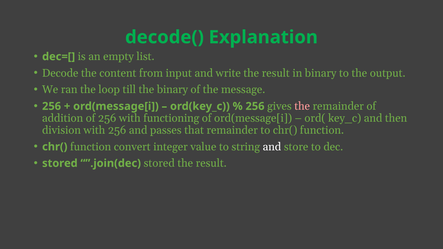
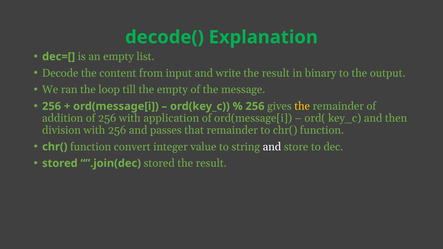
the binary: binary -> empty
the at (302, 106) colour: pink -> yellow
functioning: functioning -> application
